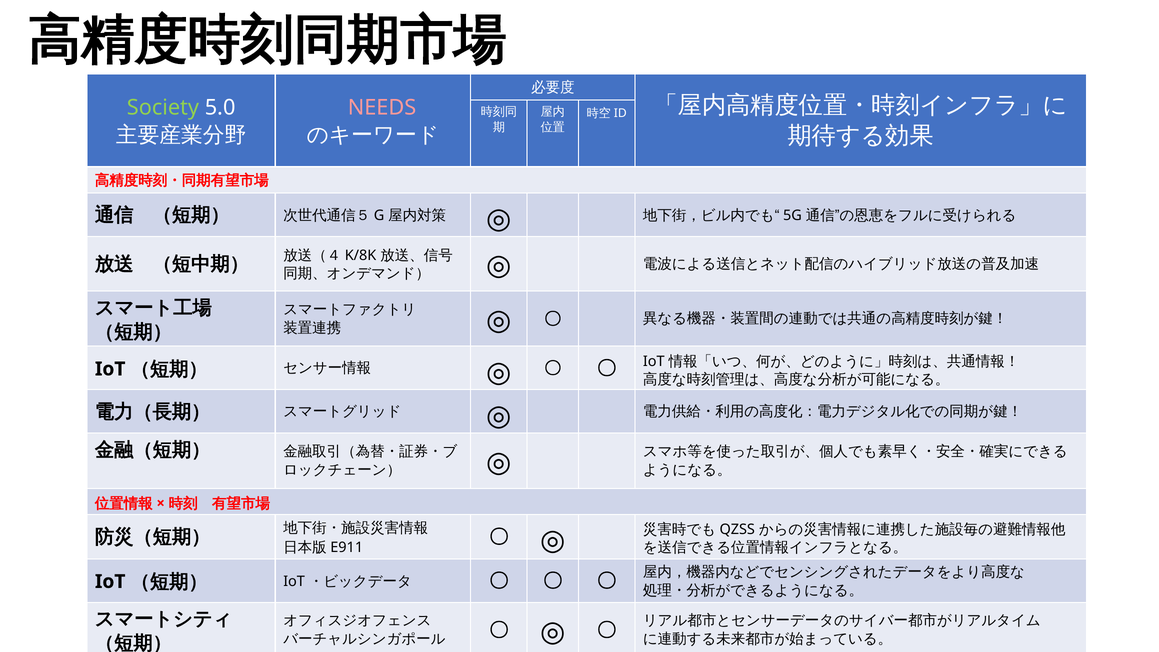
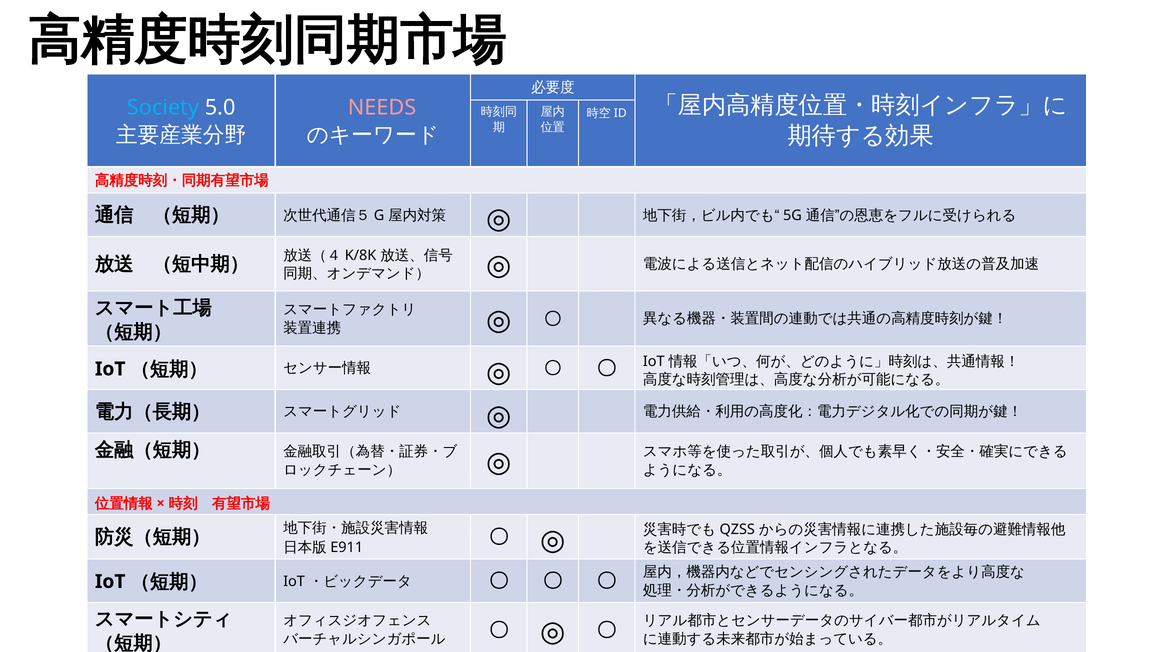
Society colour: light green -> light blue
